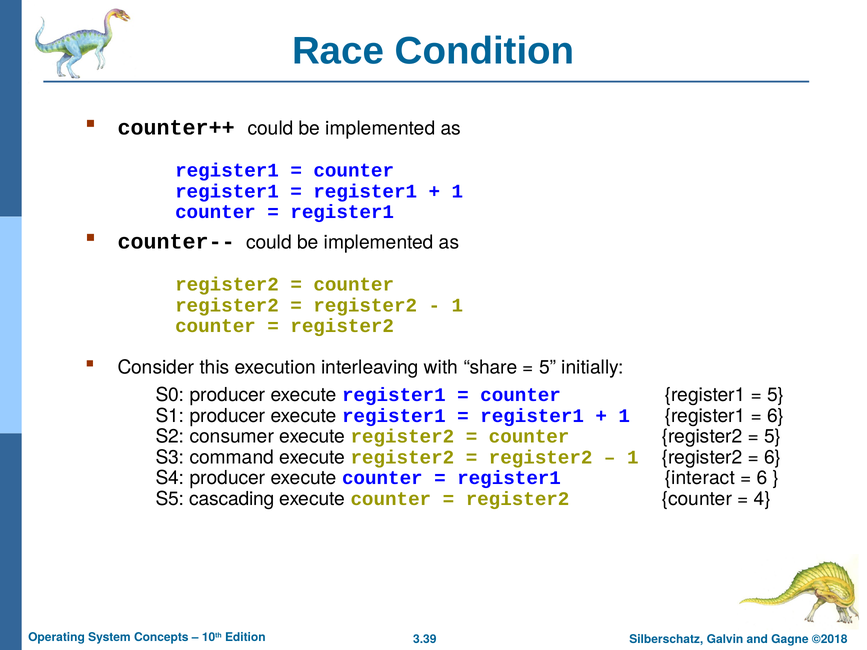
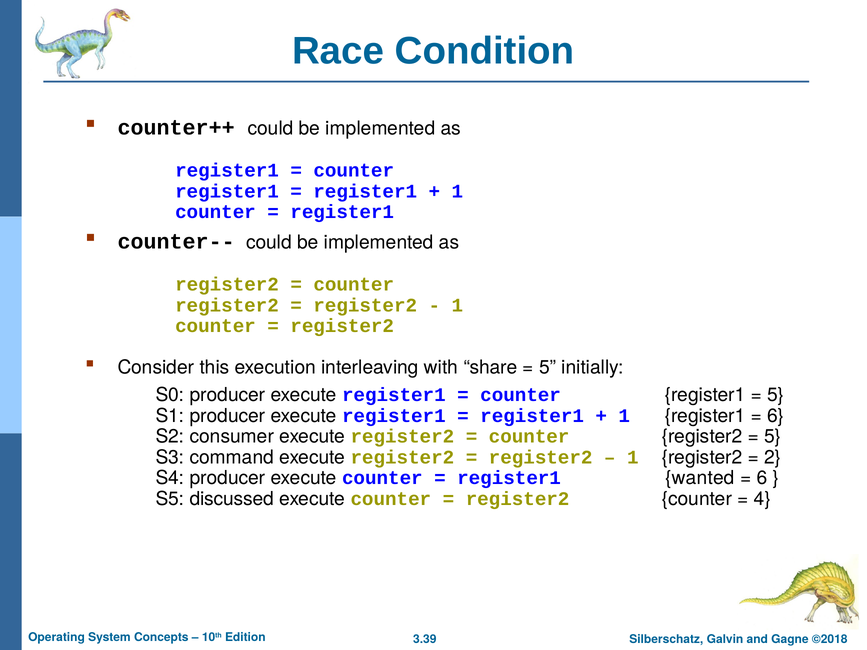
6 at (773, 457): 6 -> 2
interact: interact -> wanted
cascading: cascading -> discussed
